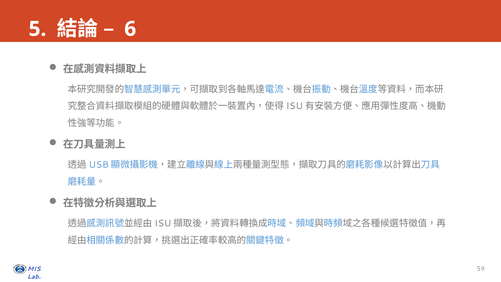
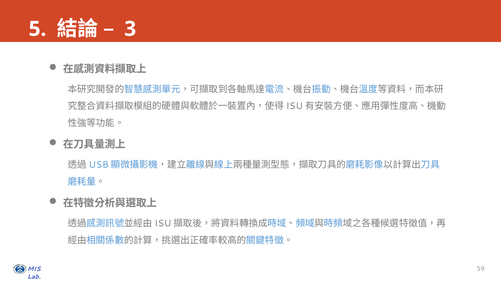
6: 6 -> 3
